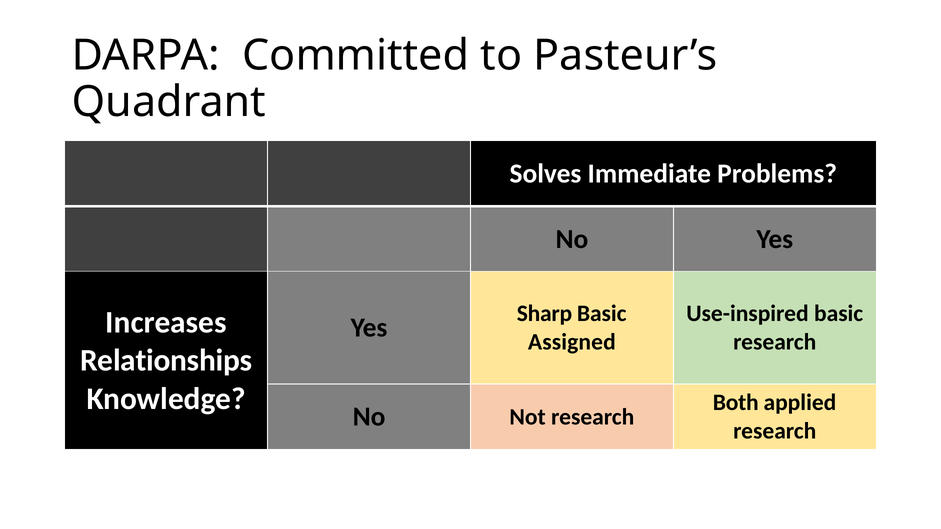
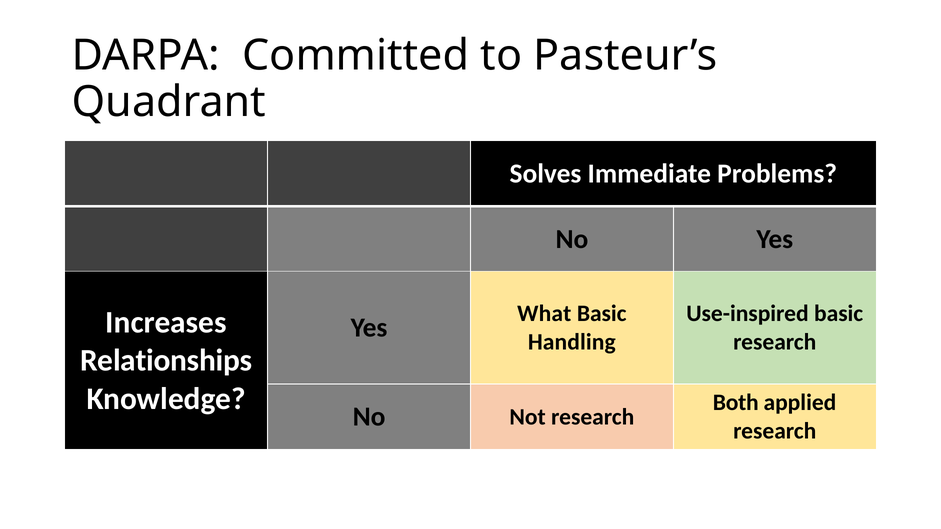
Sharp: Sharp -> What
Assigned: Assigned -> Handling
